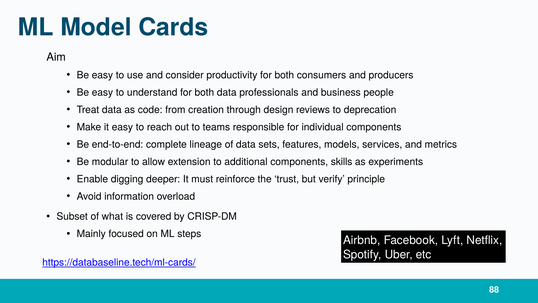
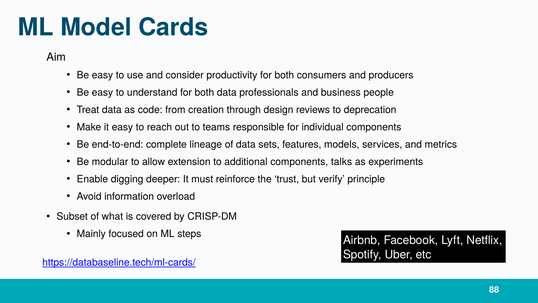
skills: skills -> talks
